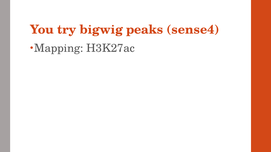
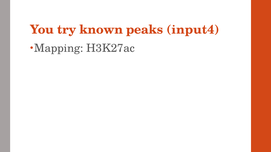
bigwig: bigwig -> known
sense4: sense4 -> input4
